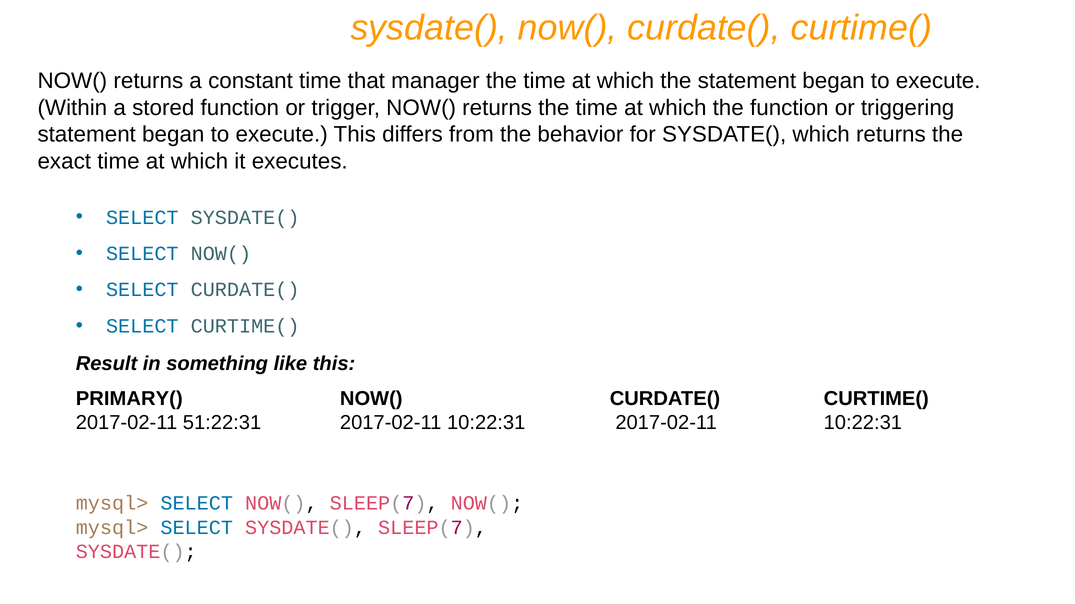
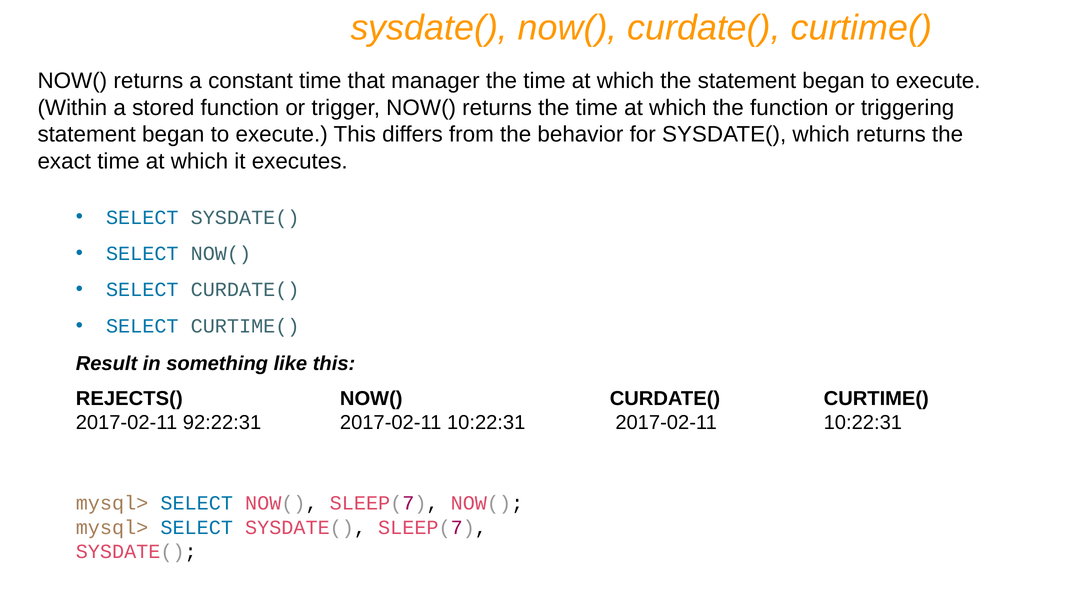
PRIMARY(: PRIMARY( -> REJECTS(
51:22:31: 51:22:31 -> 92:22:31
